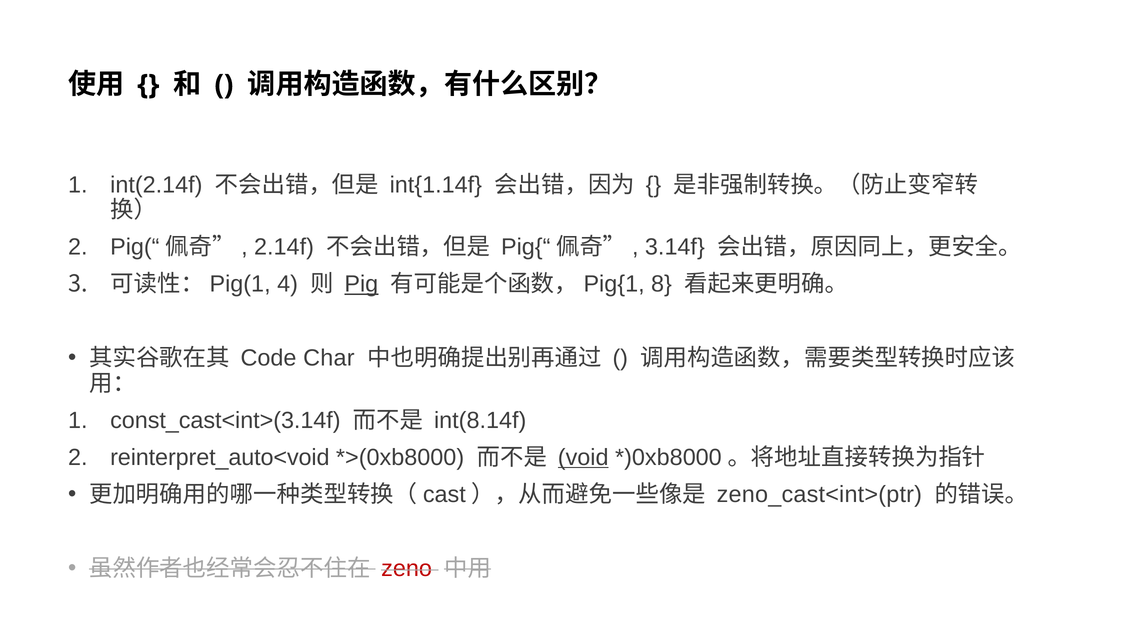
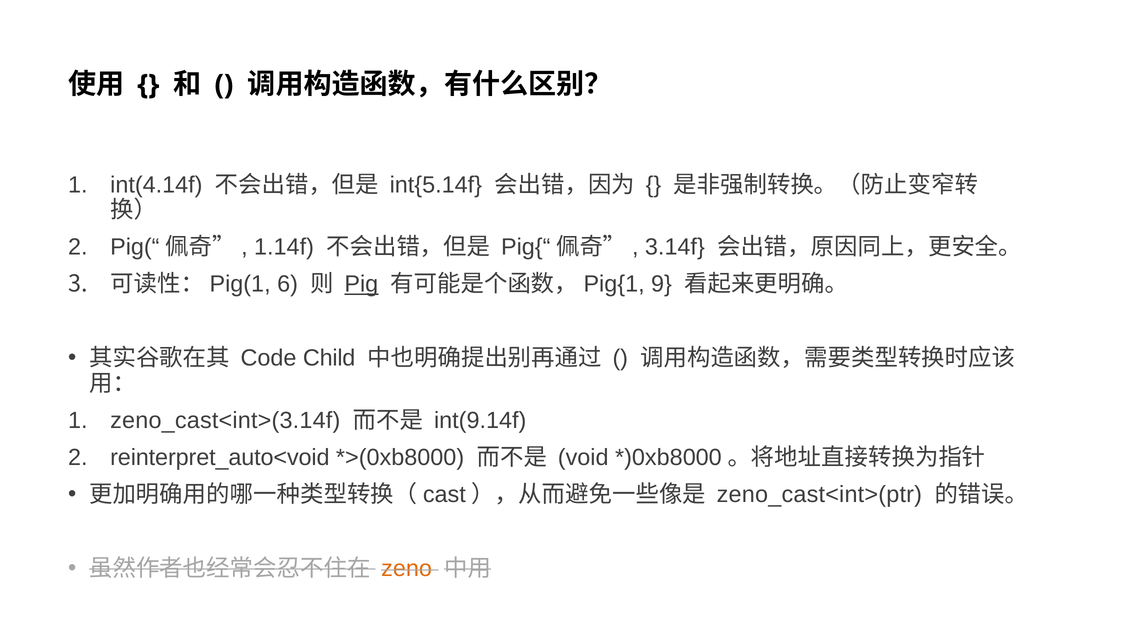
int(2.14f: int(2.14f -> int(4.14f
int{1.14f: int{1.14f -> int{5.14f
2.14f: 2.14f -> 1.14f
4: 4 -> 6
8: 8 -> 9
Char: Char -> Child
const_cast<int>(3.14f: const_cast<int>(3.14f -> zeno_cast<int>(3.14f
int(8.14f: int(8.14f -> int(9.14f
void underline: present -> none
zeno colour: red -> orange
